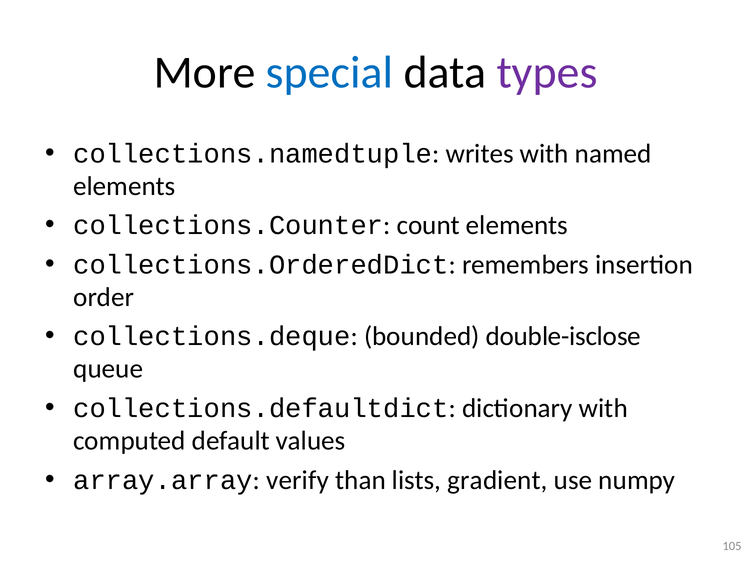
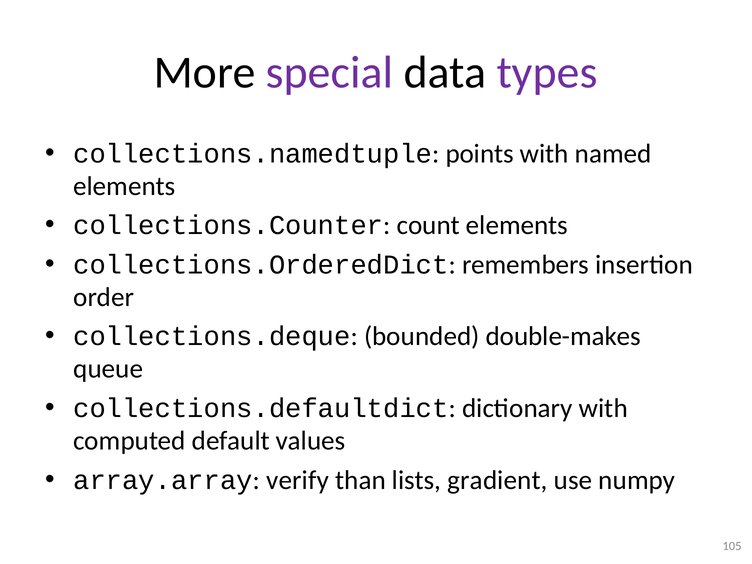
special colour: blue -> purple
writes: writes -> points
double-isclose: double-isclose -> double-makes
